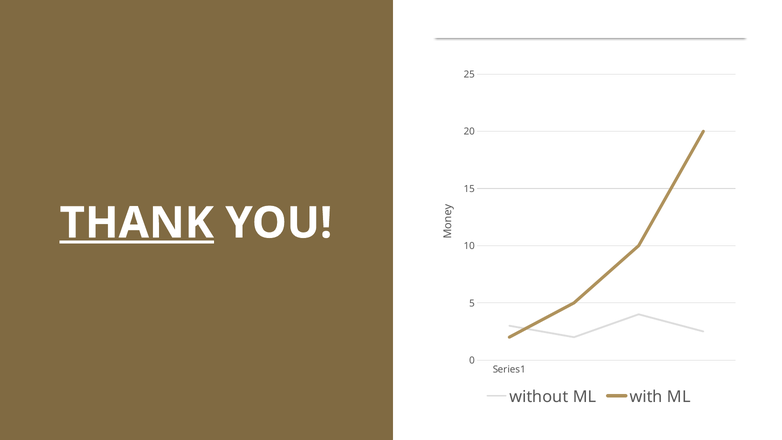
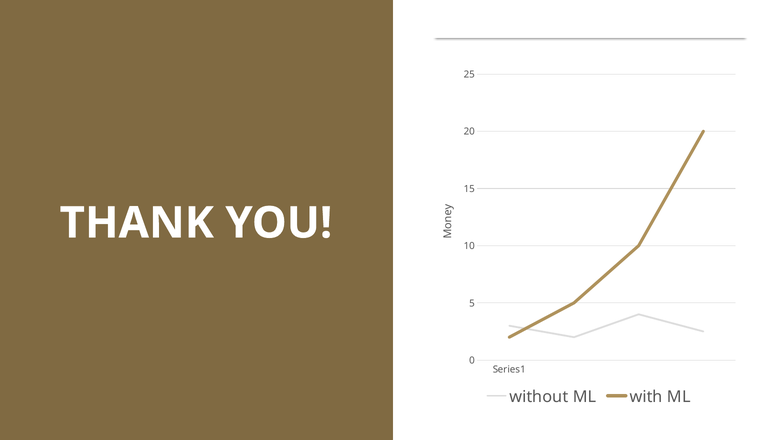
THANK underline: present -> none
